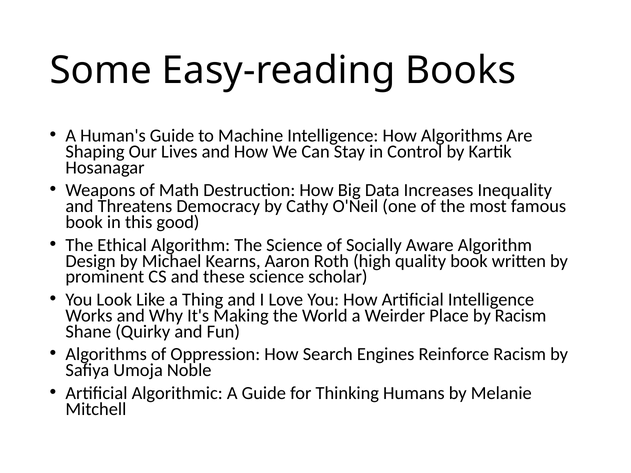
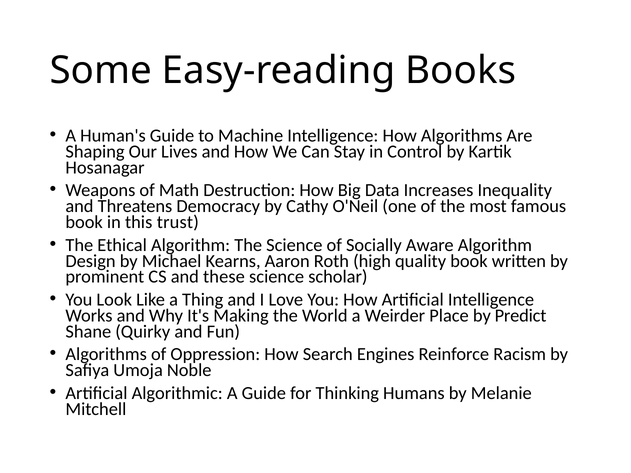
good: good -> trust
by Racism: Racism -> Predict
